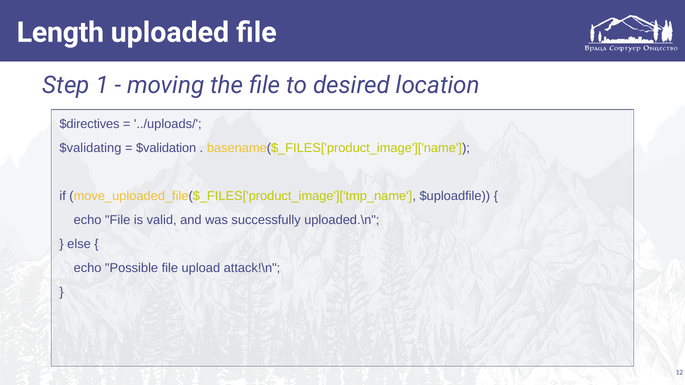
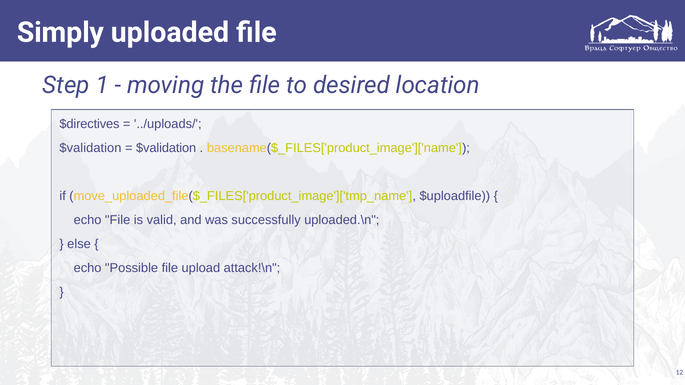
Length: Length -> Simply
$validating at (90, 148): $validating -> $validation
